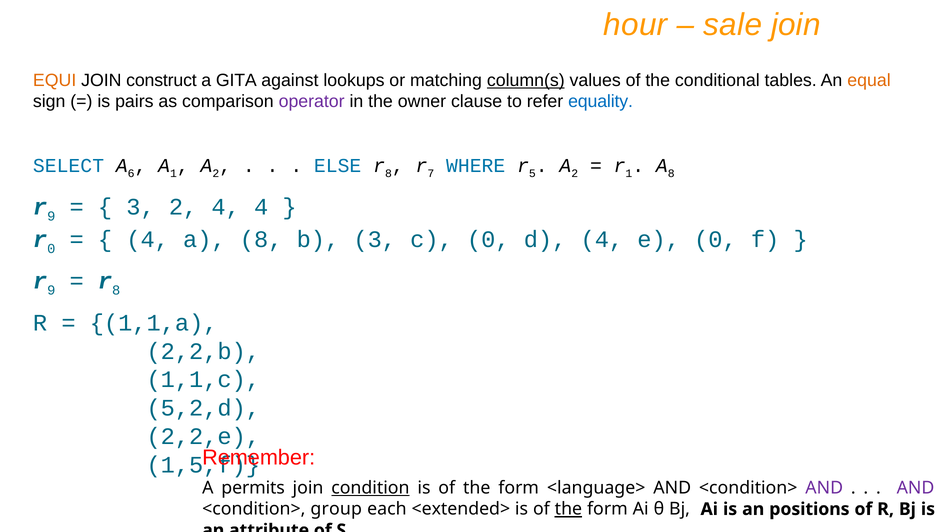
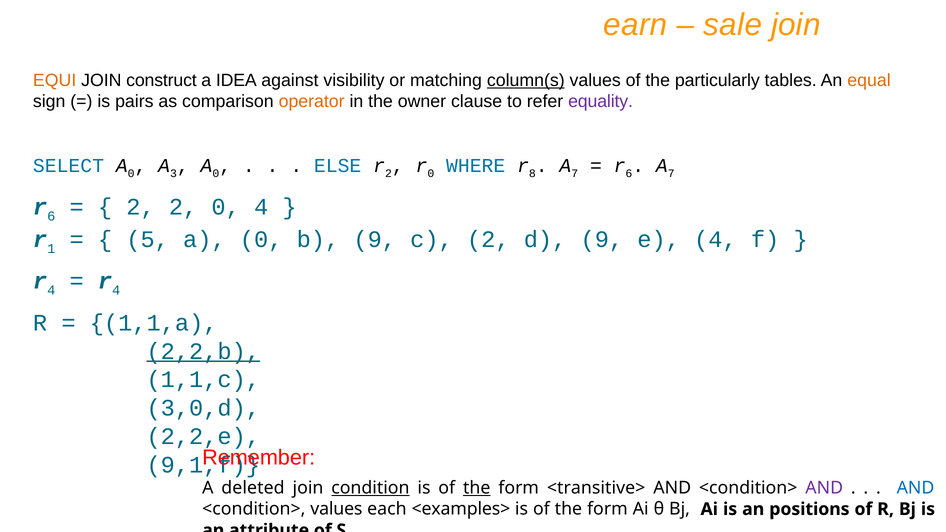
hour: hour -> earn
GITA: GITA -> IDEA
lookups: lookups -> visibility
conditional: conditional -> particularly
operator colour: purple -> orange
equality colour: blue -> purple
SELECT A 6: 6 -> 0
A 1: 1 -> 3
2 at (216, 174): 2 -> 0
8 at (388, 174): 8 -> 2
r 7: 7 -> 0
5: 5 -> 8
2 at (575, 174): 2 -> 7
1 at (629, 174): 1 -> 6
8 at (671, 174): 8 -> 7
9 at (51, 216): 9 -> 6
3 at (141, 207): 3 -> 2
2 4: 4 -> 0
r 0: 0 -> 1
4 at (148, 239): 4 -> 5
8 at (261, 239): 8 -> 0
b 3: 3 -> 9
c 0: 0 -> 2
d 4: 4 -> 9
e 0: 0 -> 4
9 at (51, 290): 9 -> 4
8 at (116, 290): 8 -> 4
2,2,b underline: none -> present
5,2,d: 5,2,d -> 3,0,d
1,5,f: 1,5,f -> 9,1,f
permits: permits -> deleted
the at (477, 488) underline: none -> present
<language>: <language> -> <transitive>
AND at (915, 488) colour: purple -> blue
<condition> group: group -> values
<extended>: <extended> -> <examples>
the at (568, 509) underline: present -> none
